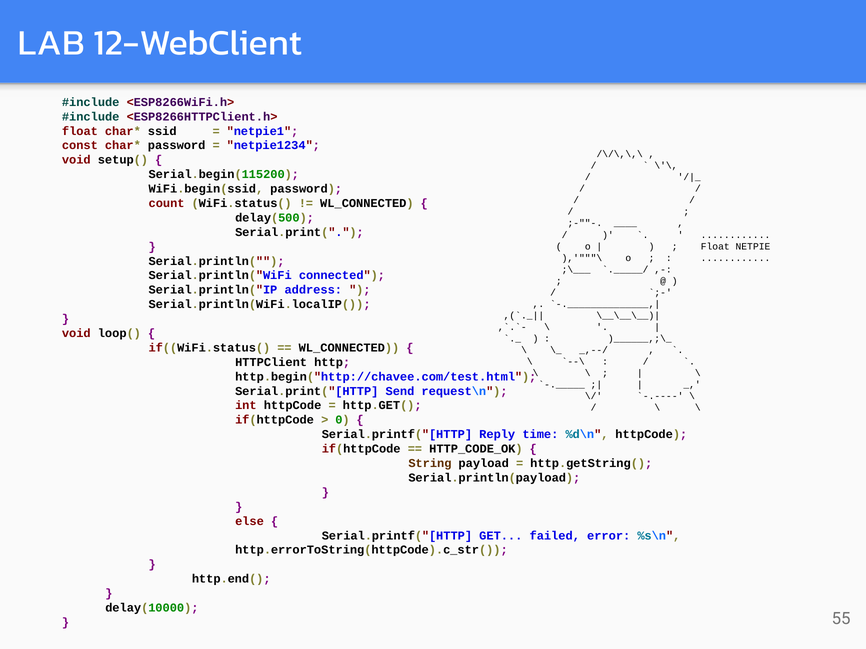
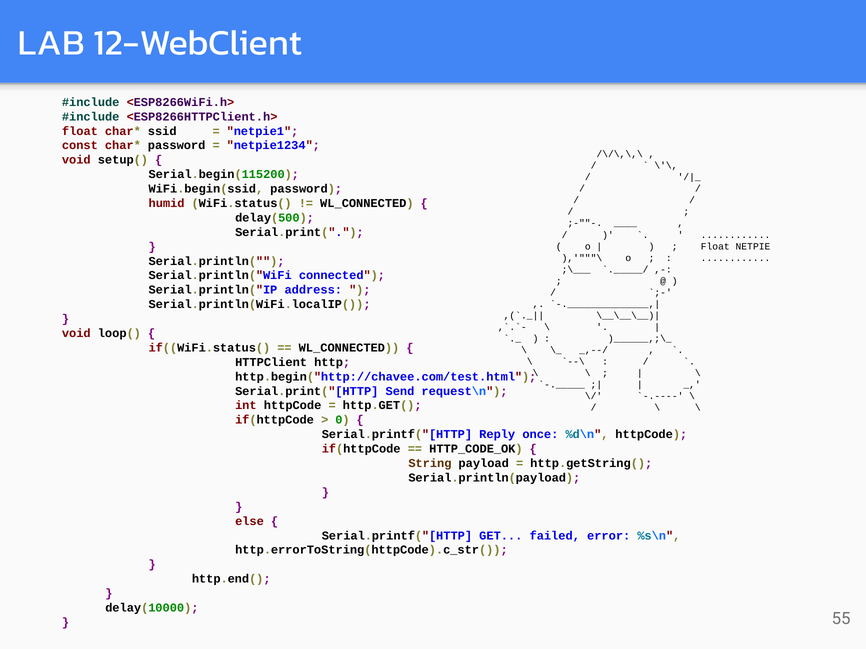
count: count -> humid
time: time -> once
